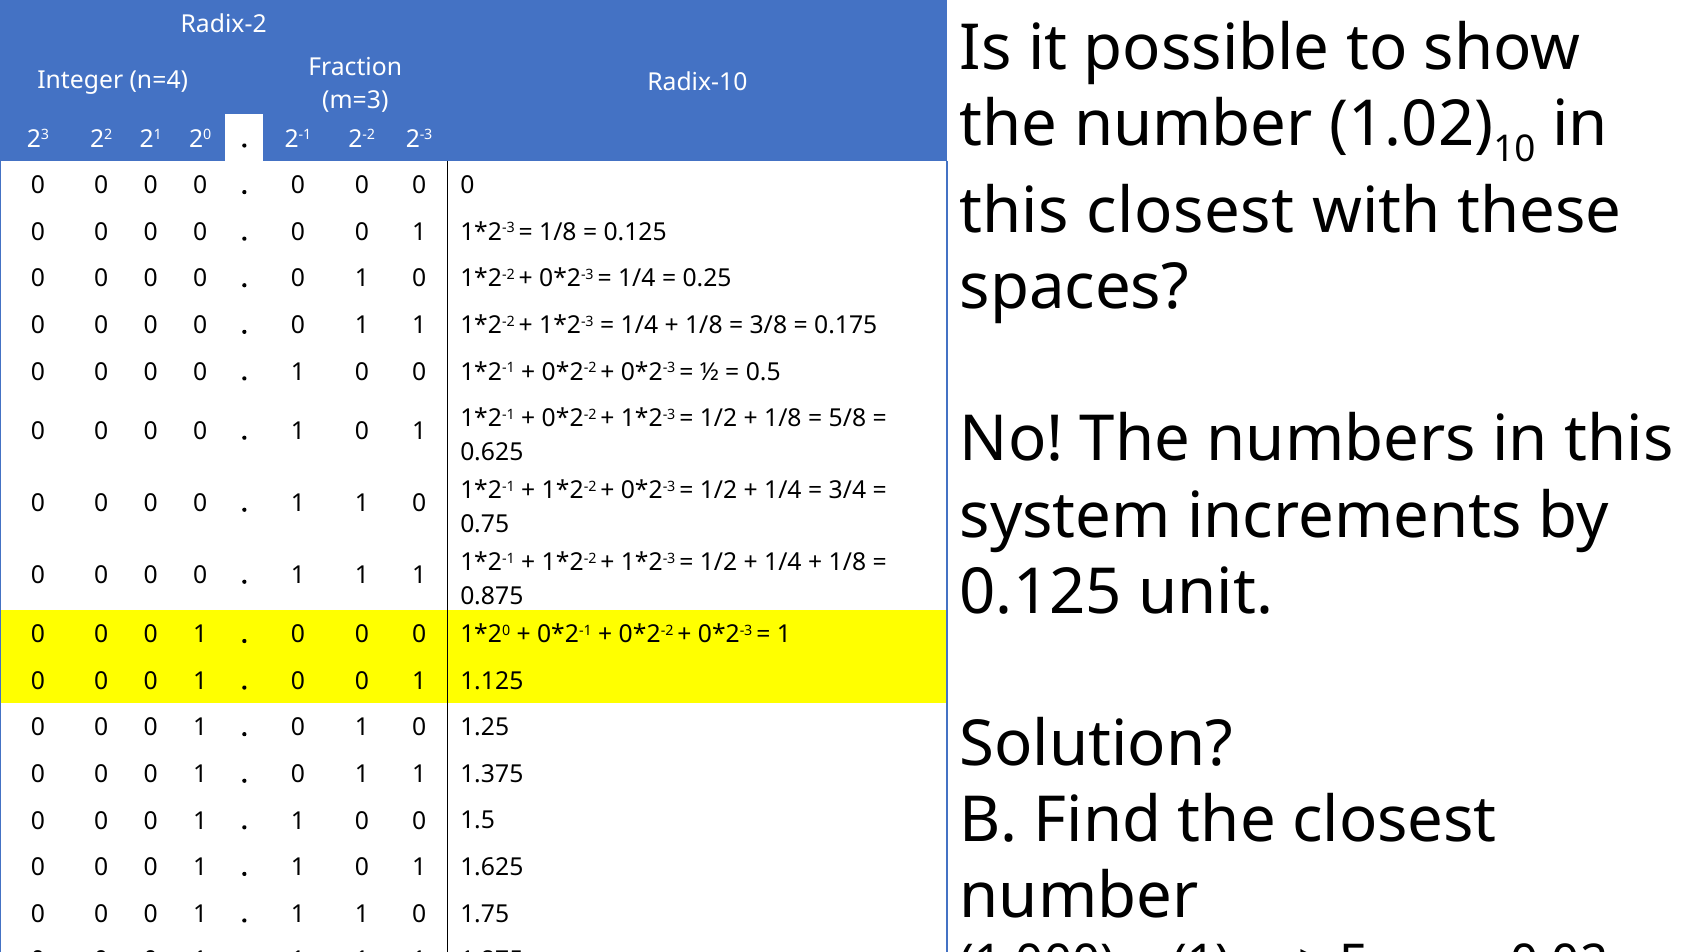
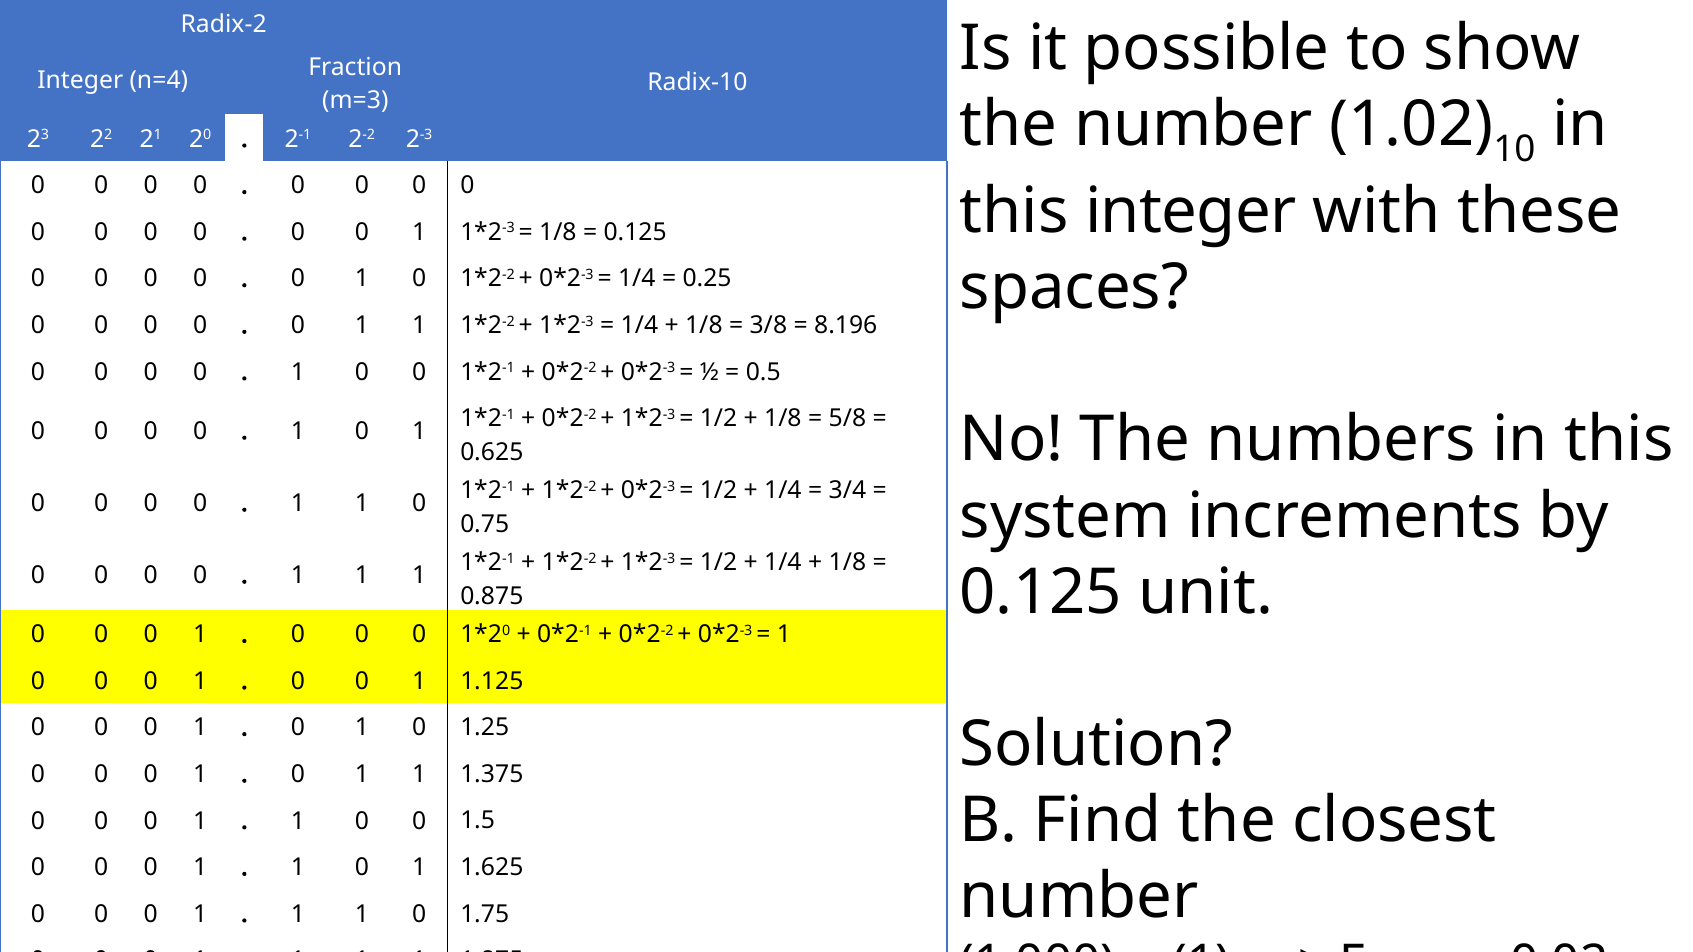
this closest: closest -> integer
0.175: 0.175 -> 8.196
